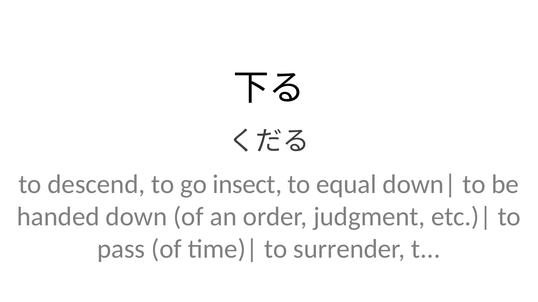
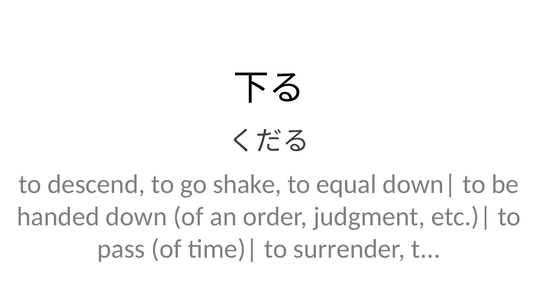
insect: insect -> shake
